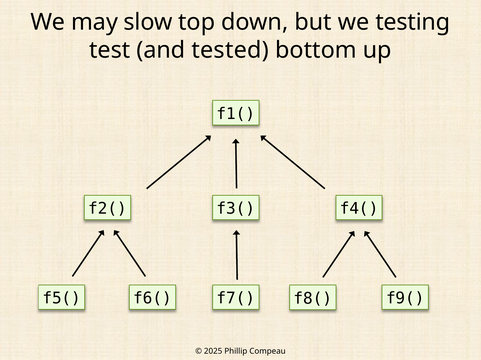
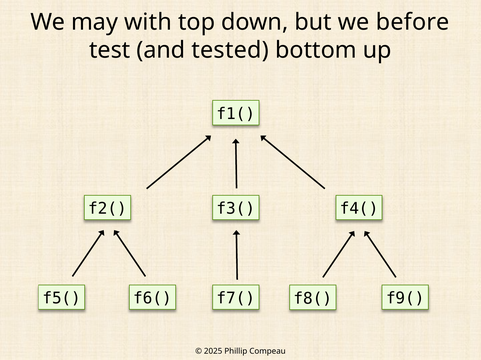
slow: slow -> with
testing: testing -> before
